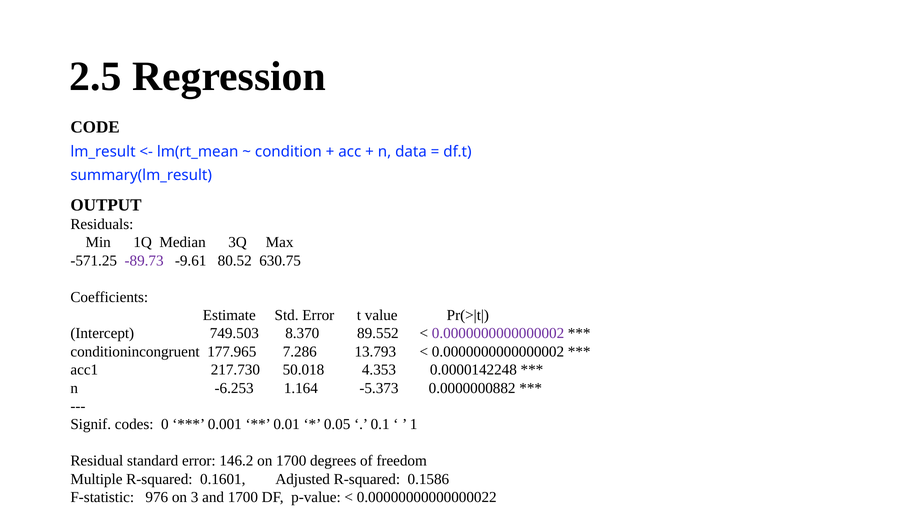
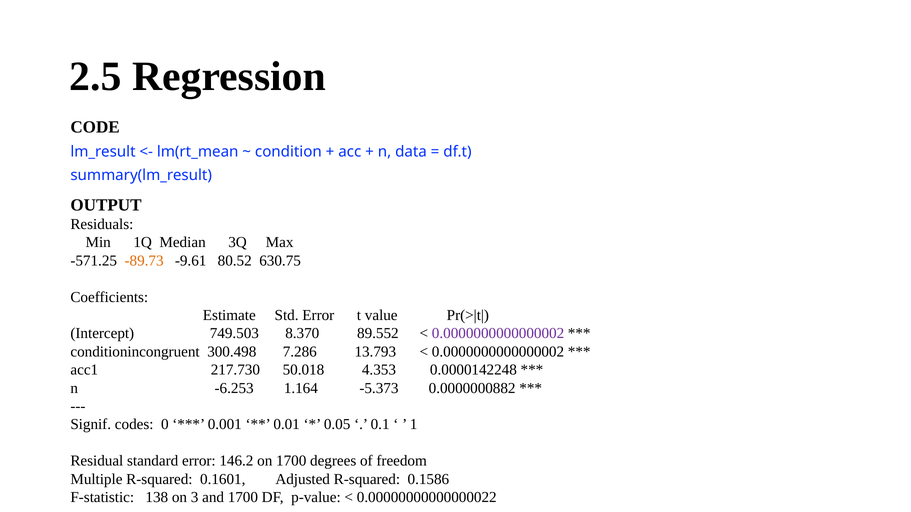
-89.73 colour: purple -> orange
177.965: 177.965 -> 300.498
976: 976 -> 138
